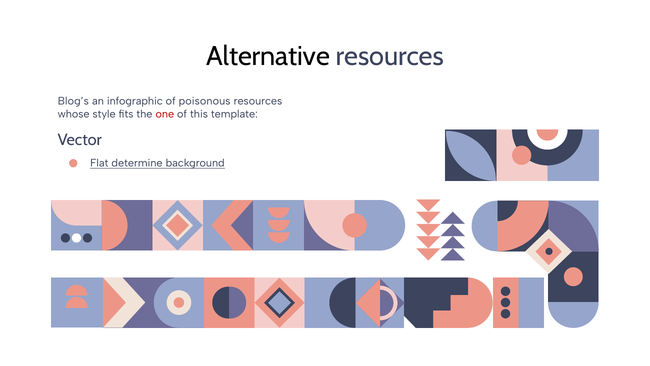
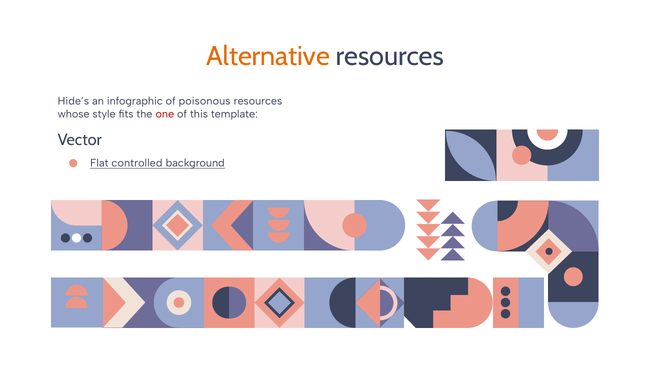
Alternative colour: black -> orange
Blog’s: Blog’s -> Hide’s
determine: determine -> controlled
